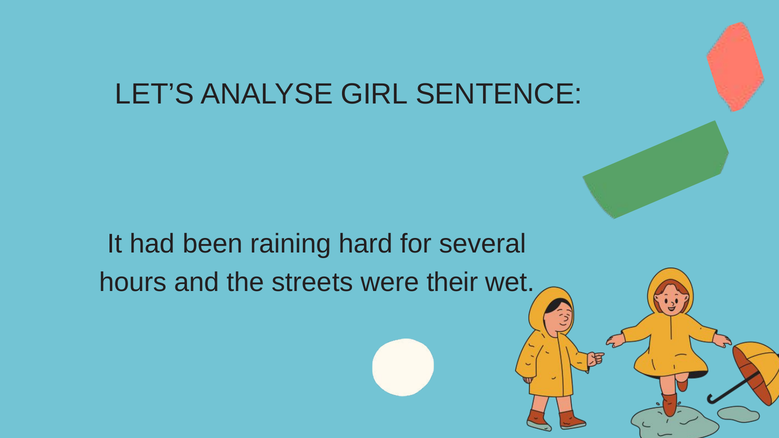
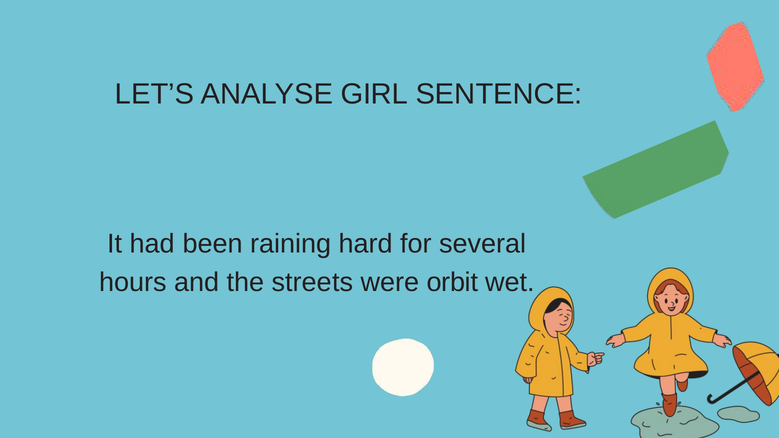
their: their -> orbit
